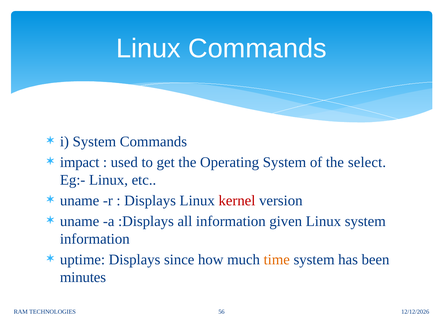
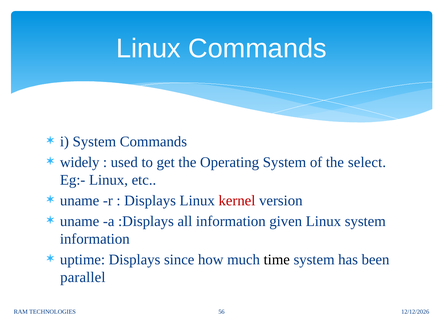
impact: impact -> widely
time colour: orange -> black
minutes: minutes -> parallel
